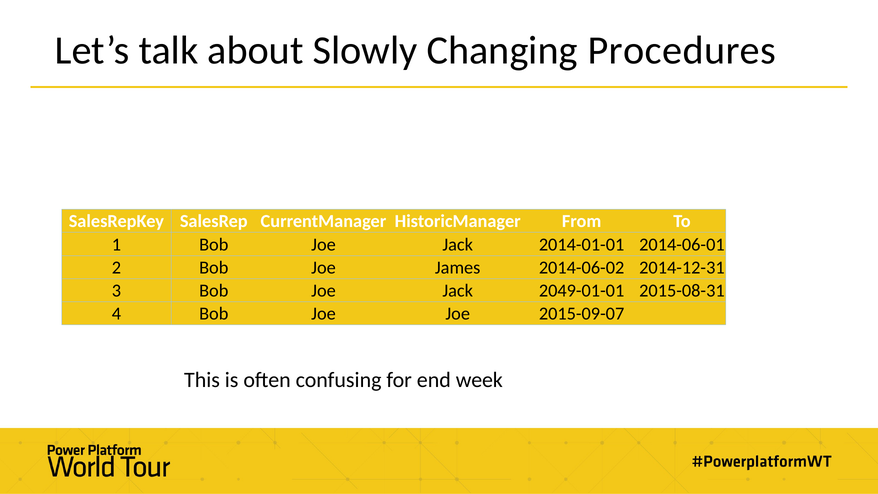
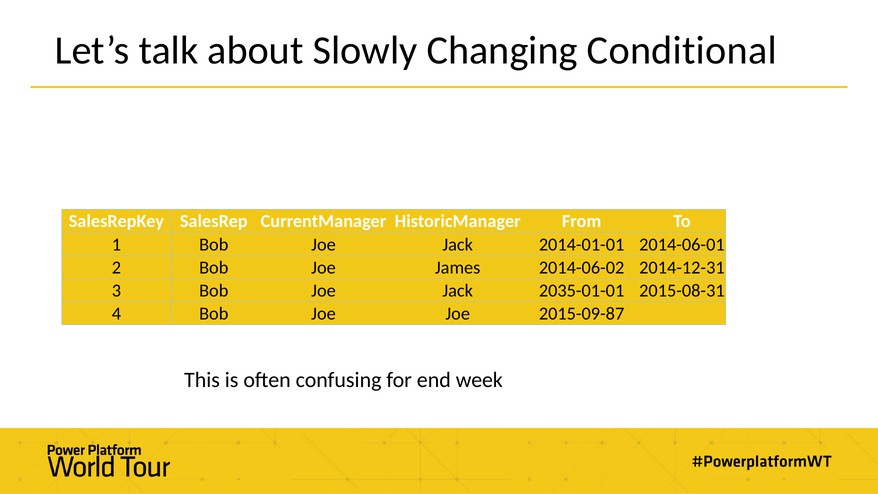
Procedures: Procedures -> Conditional
2049-01-01: 2049-01-01 -> 2035-01-01
2015-09-07: 2015-09-07 -> 2015-09-87
